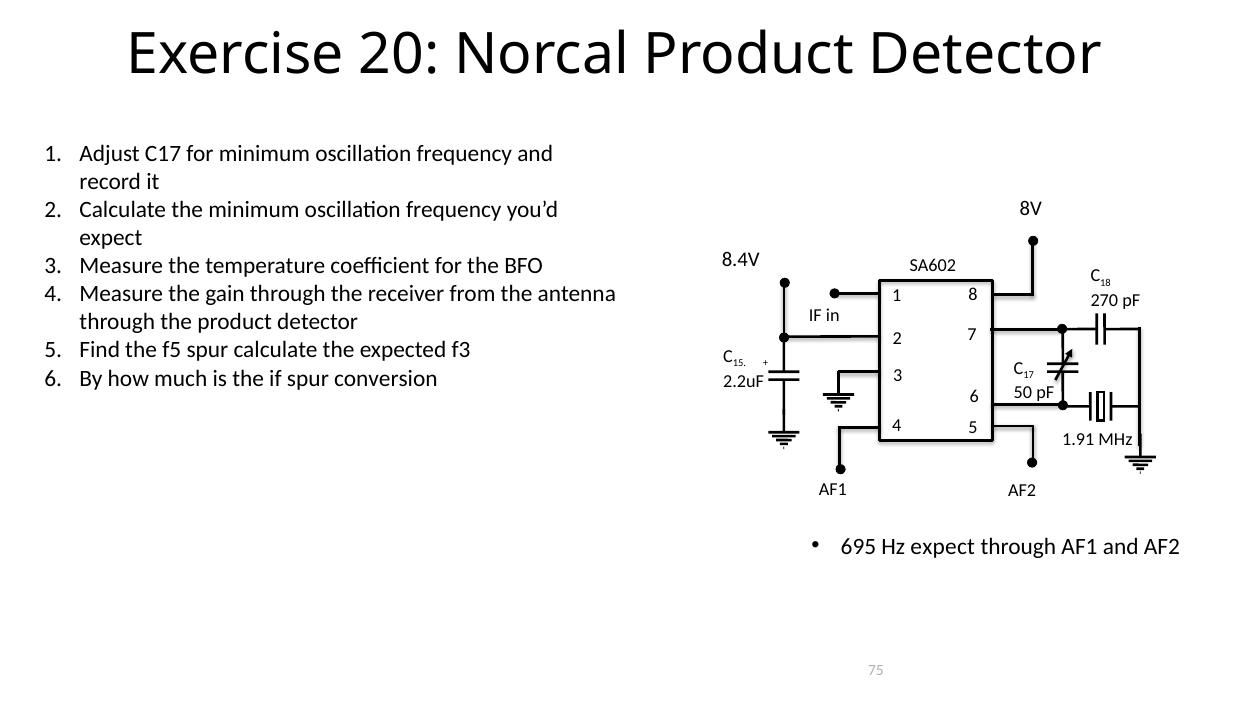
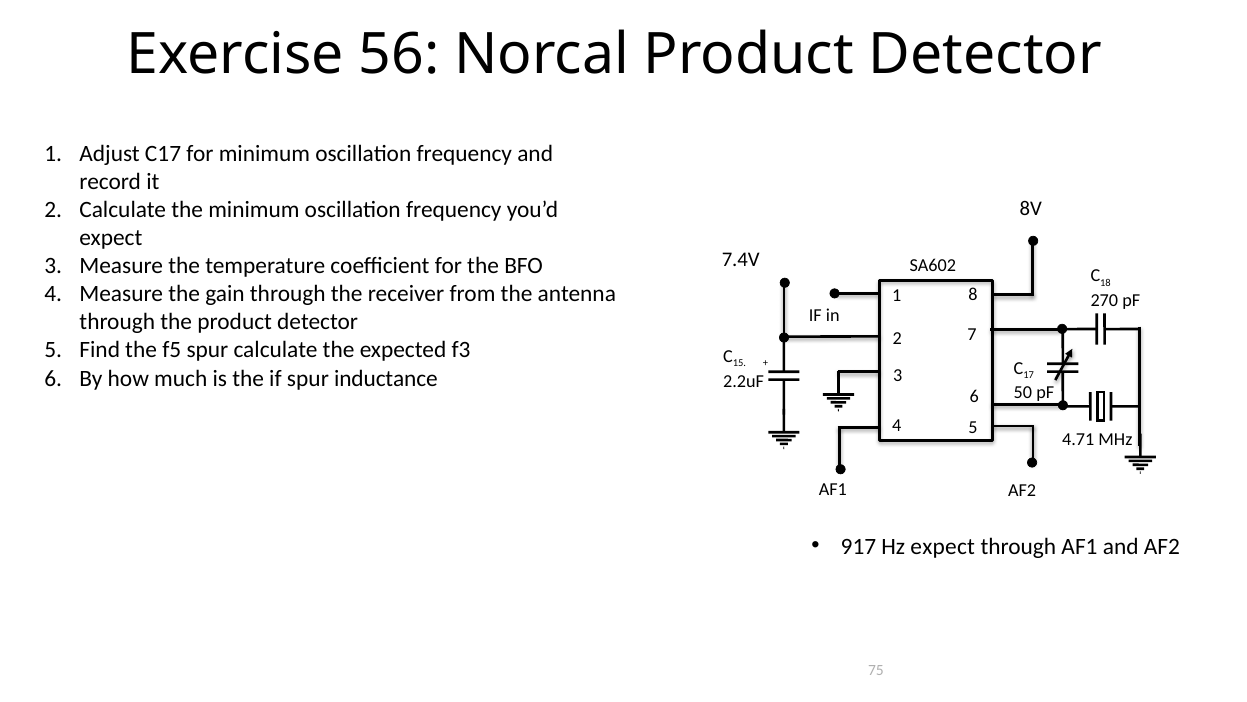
20: 20 -> 56
8.4V: 8.4V -> 7.4V
conversion: conversion -> inductance
1.91: 1.91 -> 4.71
695: 695 -> 917
